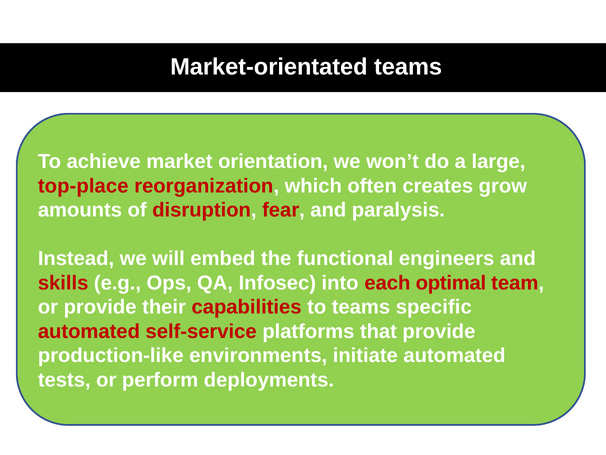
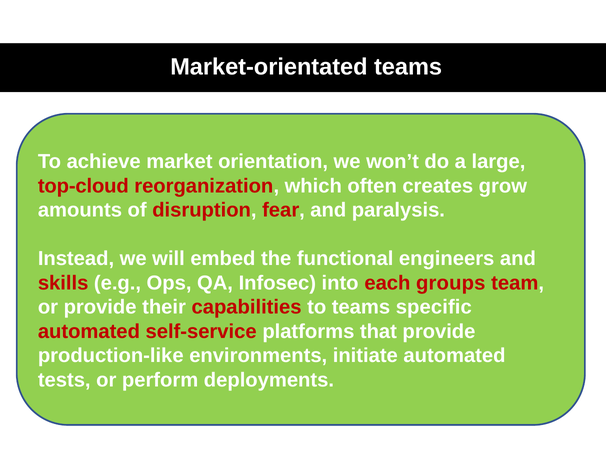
top-place: top-place -> top-cloud
optimal: optimal -> groups
